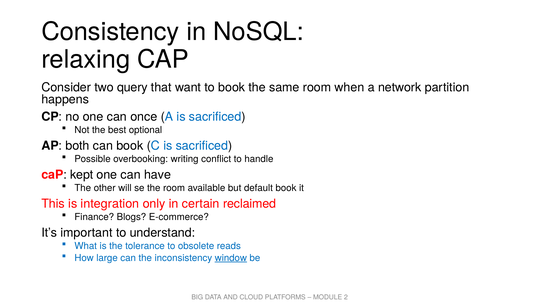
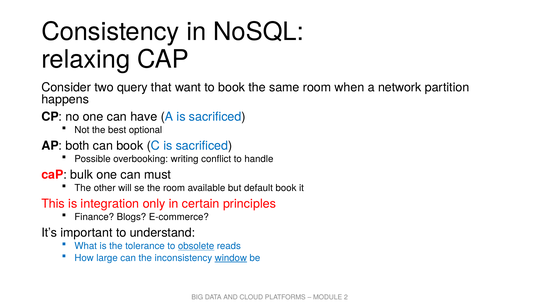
once: once -> have
kept: kept -> bulk
have: have -> must
reclaimed: reclaimed -> principles
obsolete underline: none -> present
